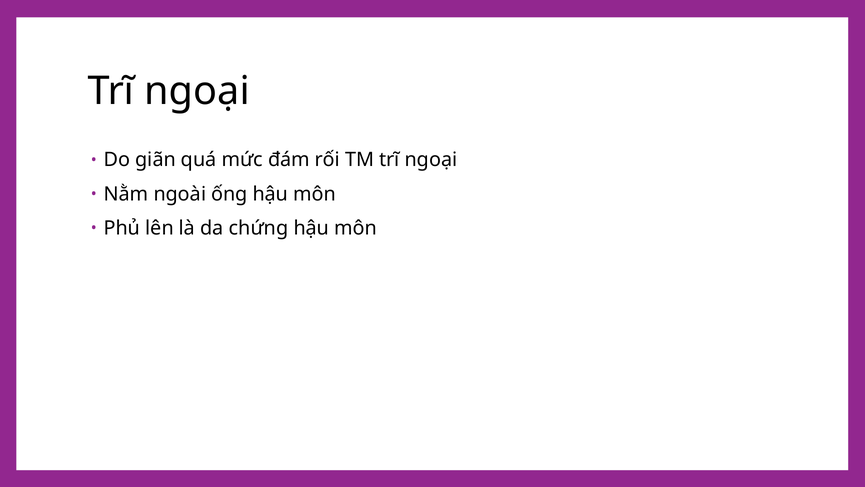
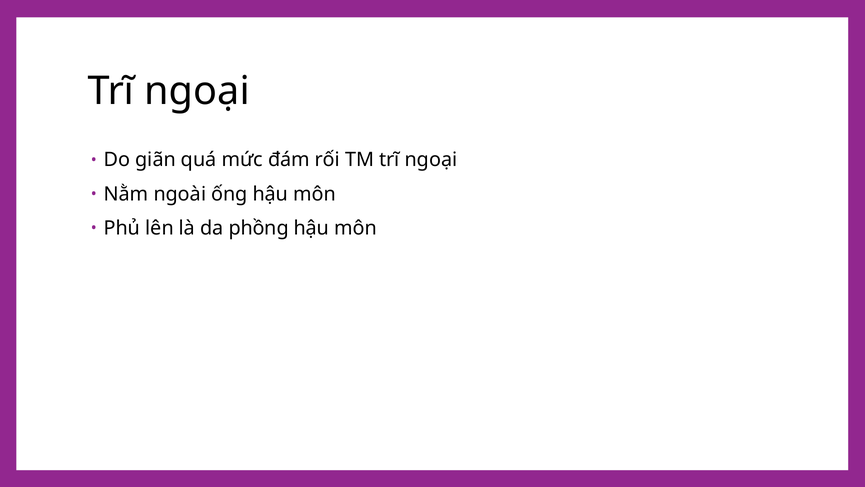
chứng: chứng -> phồng
